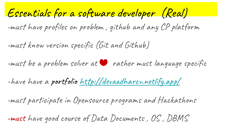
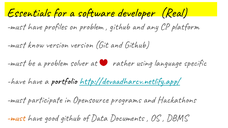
version specific: specific -> version
rather must: must -> using
must at (16, 118) colour: red -> orange
good course: course -> github
